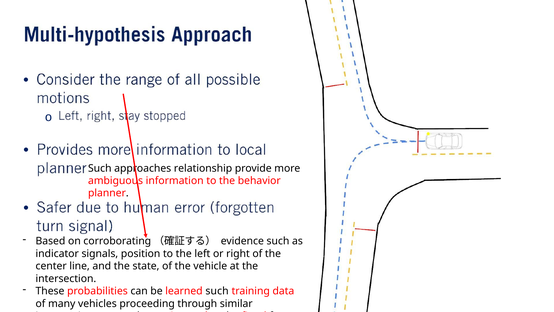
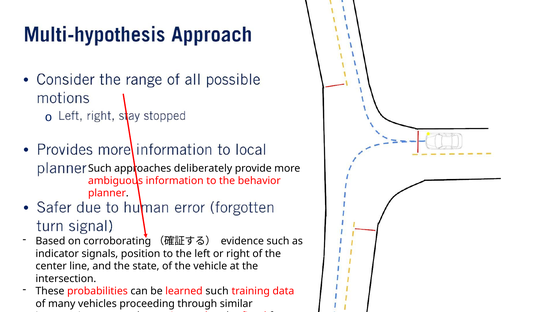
relationship: relationship -> deliberately
